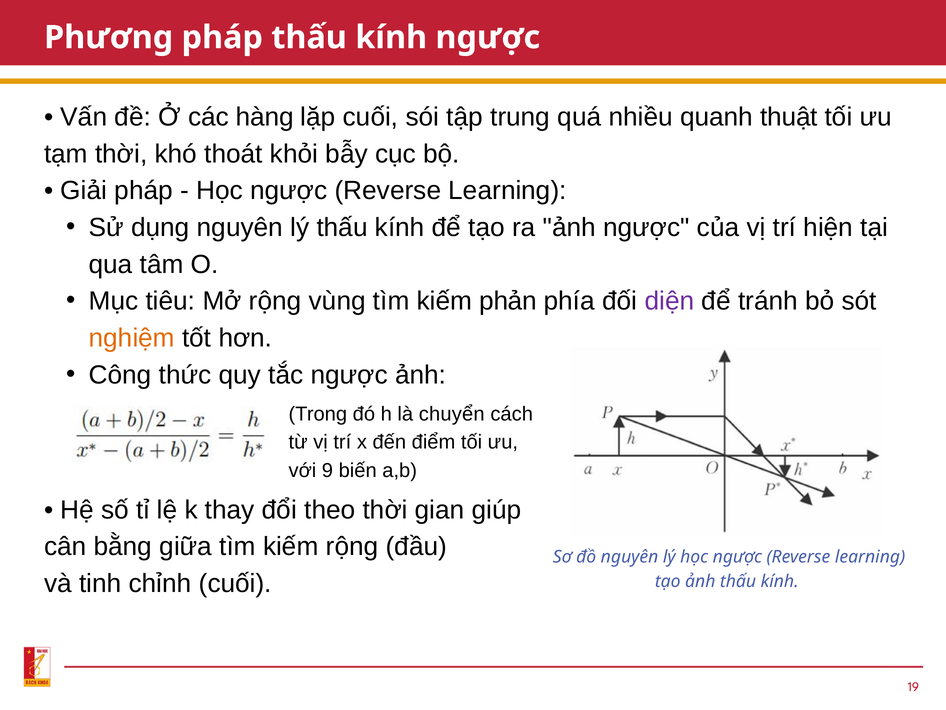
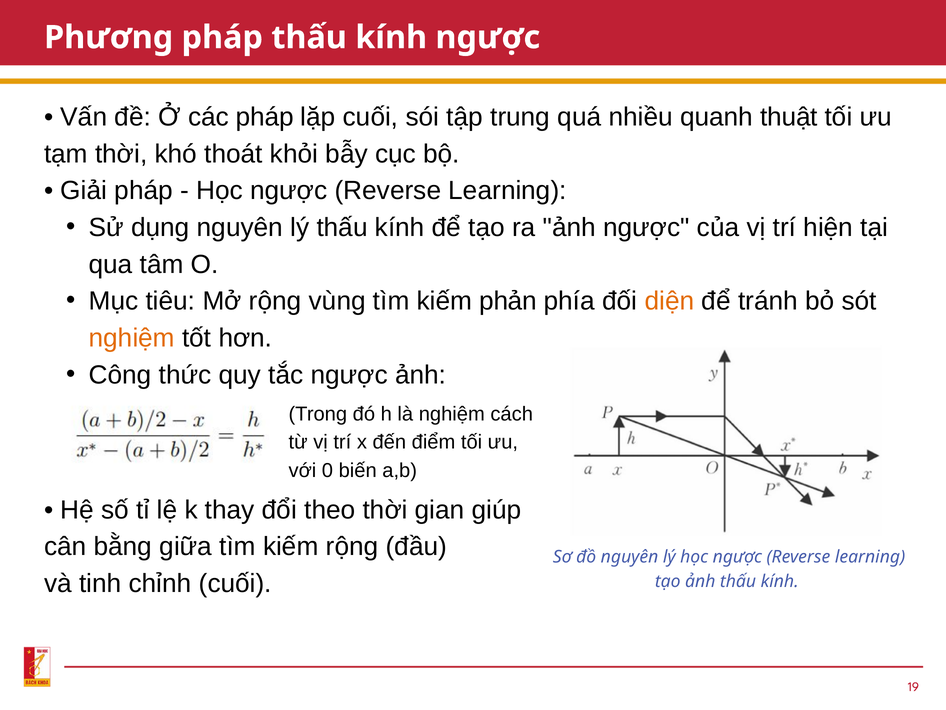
các hàng: hàng -> pháp
diện colour: purple -> orange
là chuyển: chuyển -> nghiệm
9: 9 -> 0
